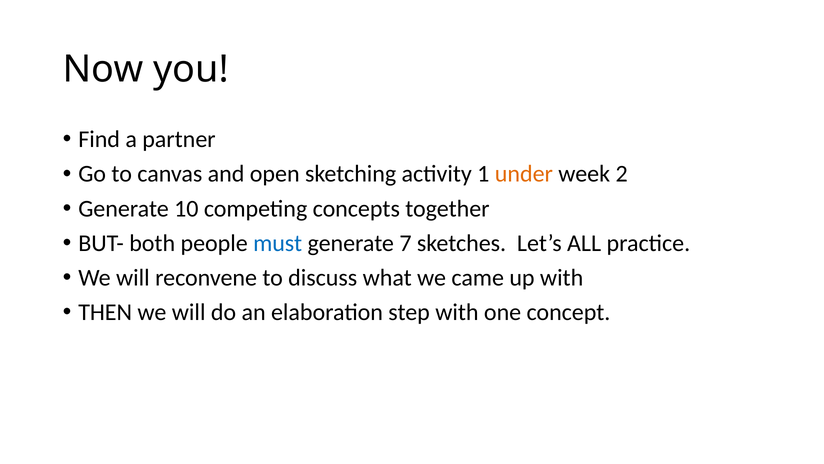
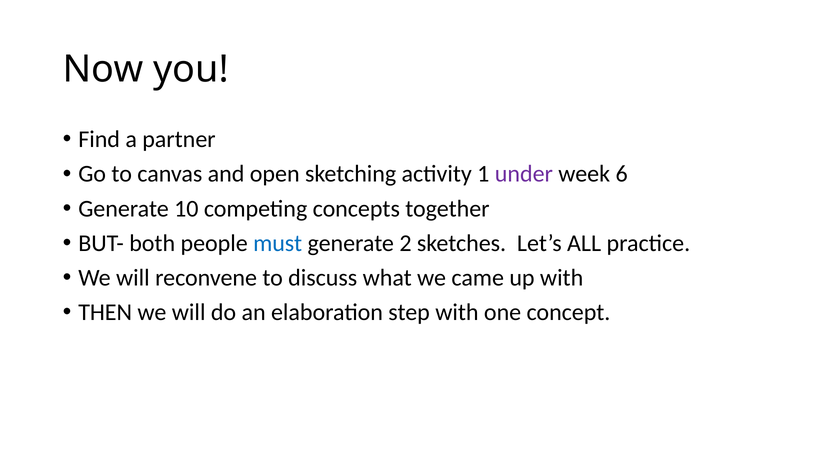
under colour: orange -> purple
2: 2 -> 6
7: 7 -> 2
